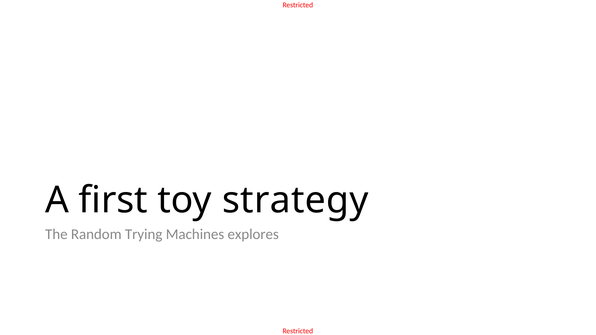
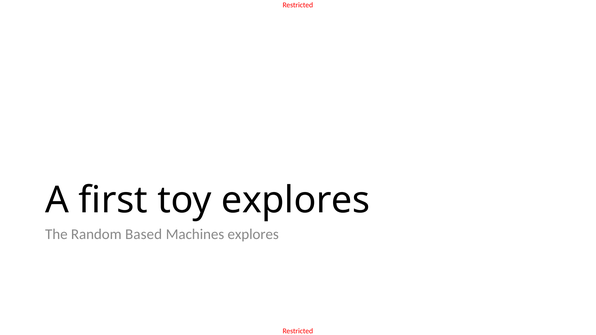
toy strategy: strategy -> explores
Trying: Trying -> Based
